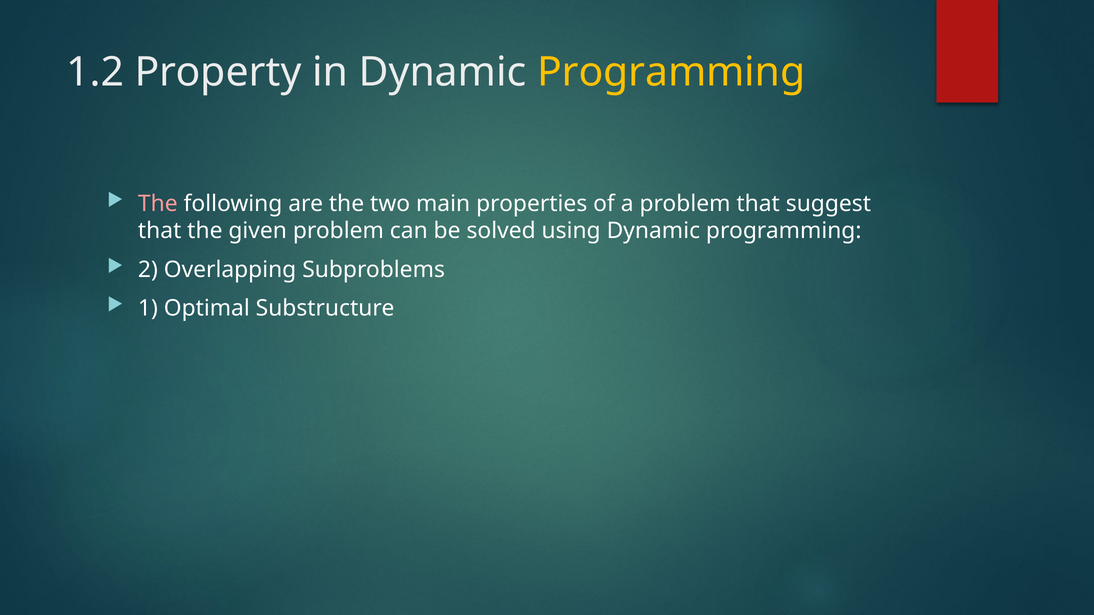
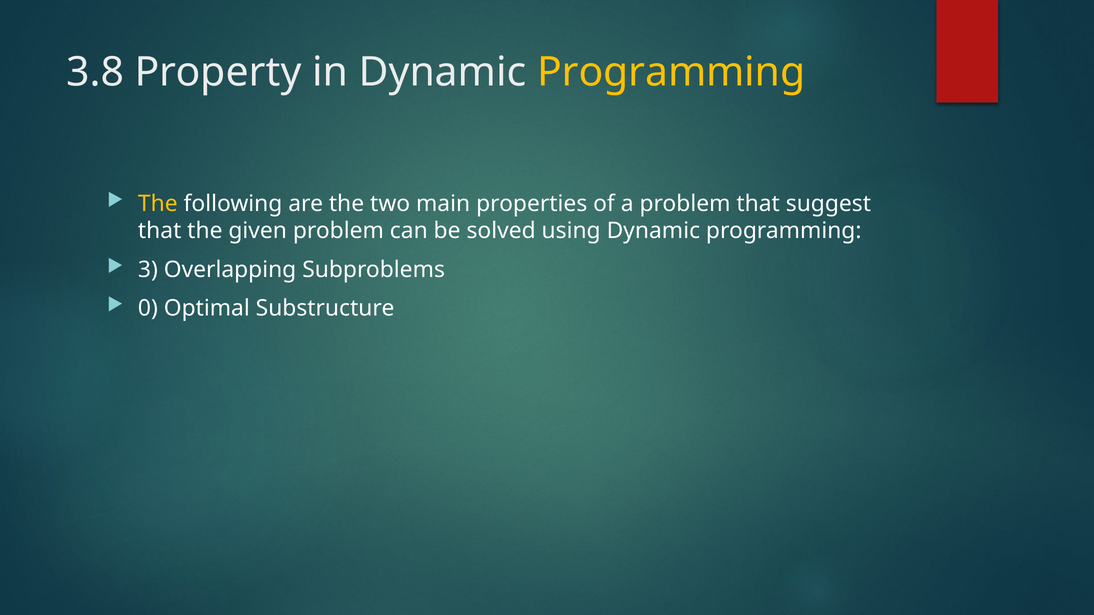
1.2: 1.2 -> 3.8
The at (158, 204) colour: pink -> yellow
2: 2 -> 3
1: 1 -> 0
